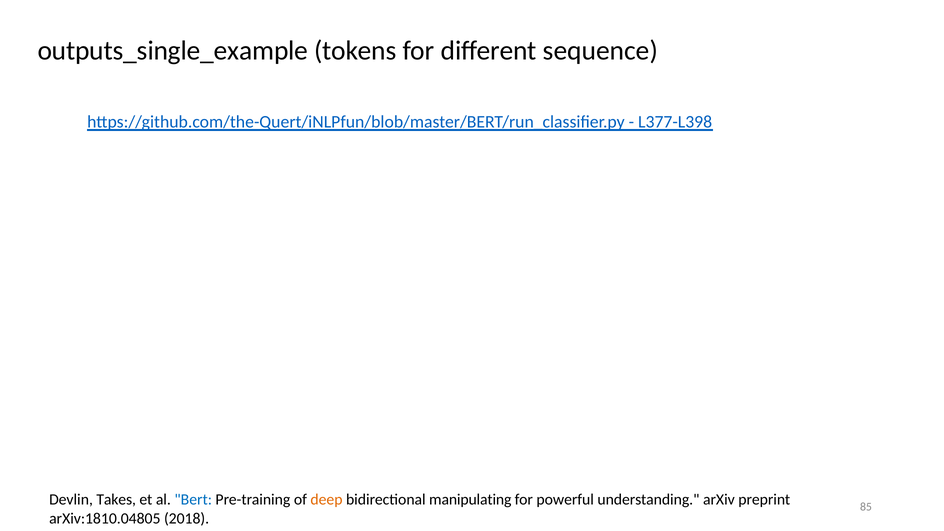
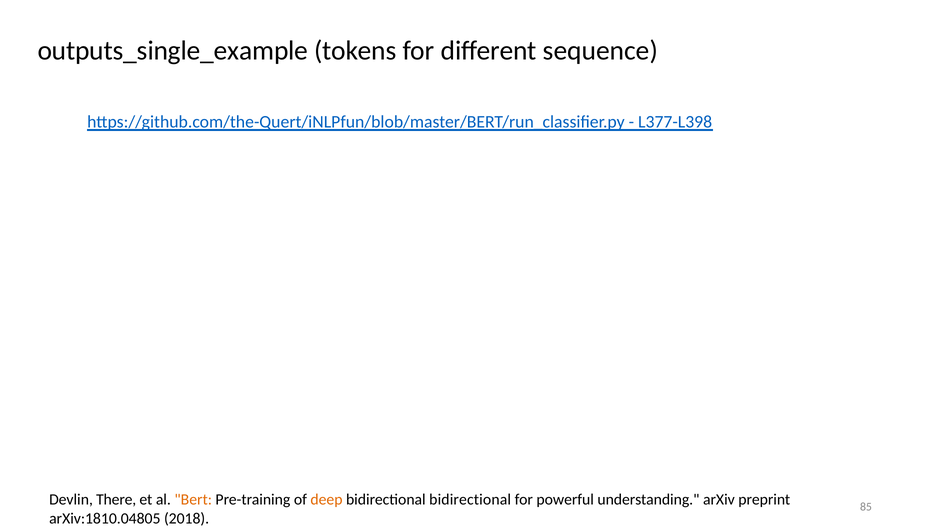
Takes: Takes -> There
Bert colour: blue -> orange
bidirectional manipulating: manipulating -> bidirectional
